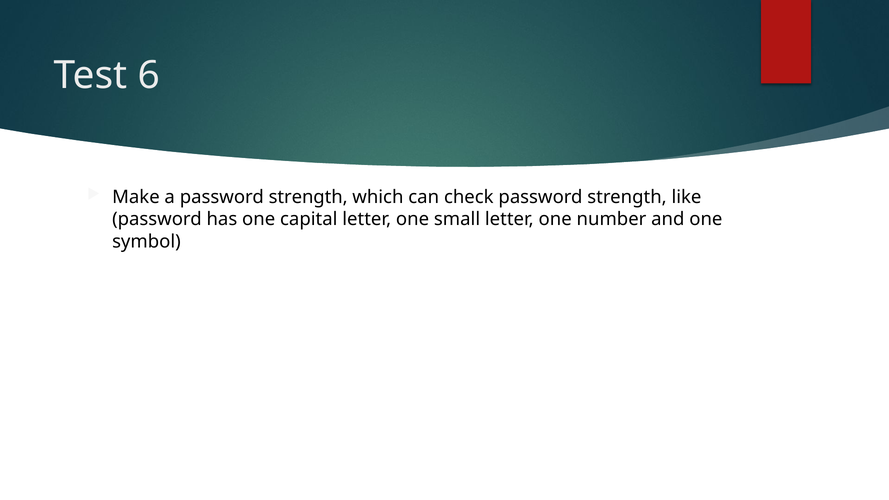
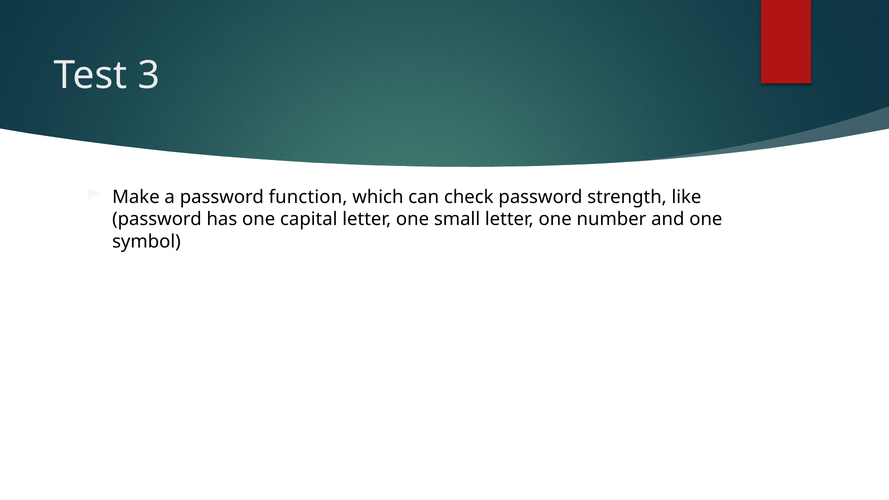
6: 6 -> 3
a password strength: strength -> function
